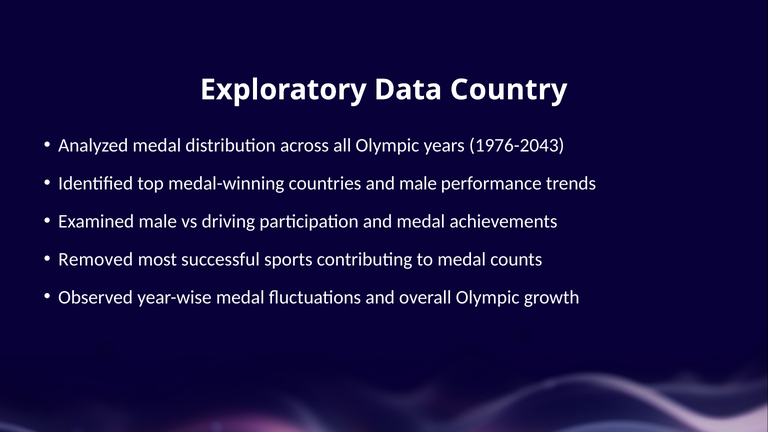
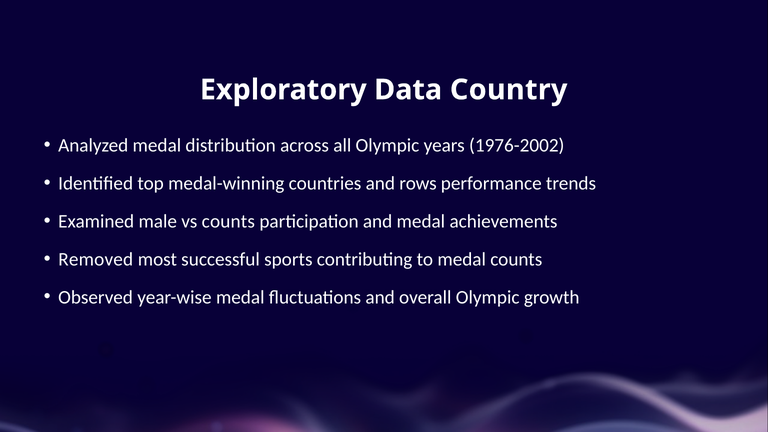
1976-2043: 1976-2043 -> 1976-2002
and male: male -> rows
vs driving: driving -> counts
